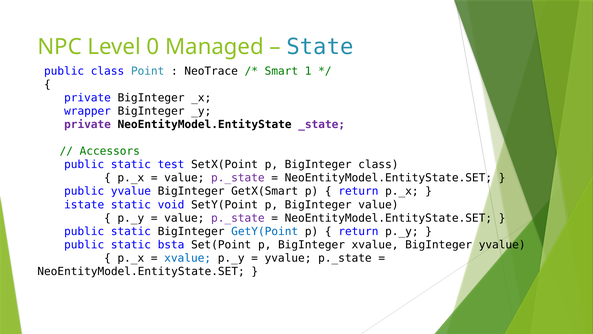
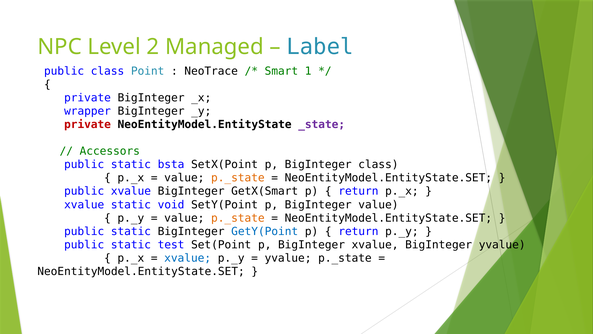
0: 0 -> 2
State: State -> Label
private at (88, 124) colour: purple -> red
test: test -> bsta
p._state at (238, 178) colour: purple -> orange
public yvalue: yvalue -> xvalue
istate at (84, 204): istate -> xvalue
p._state at (238, 218) colour: purple -> orange
bsta: bsta -> test
